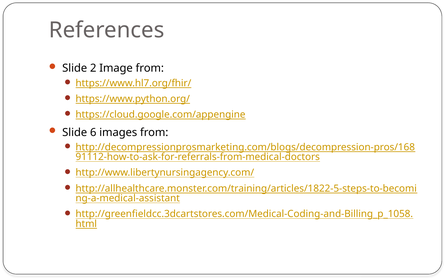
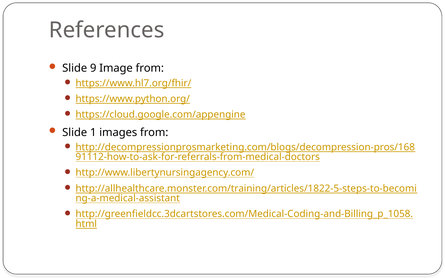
2: 2 -> 9
6: 6 -> 1
